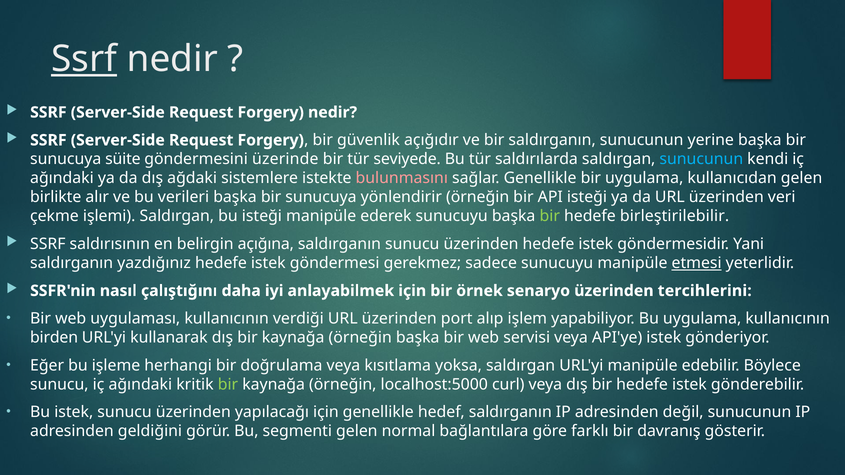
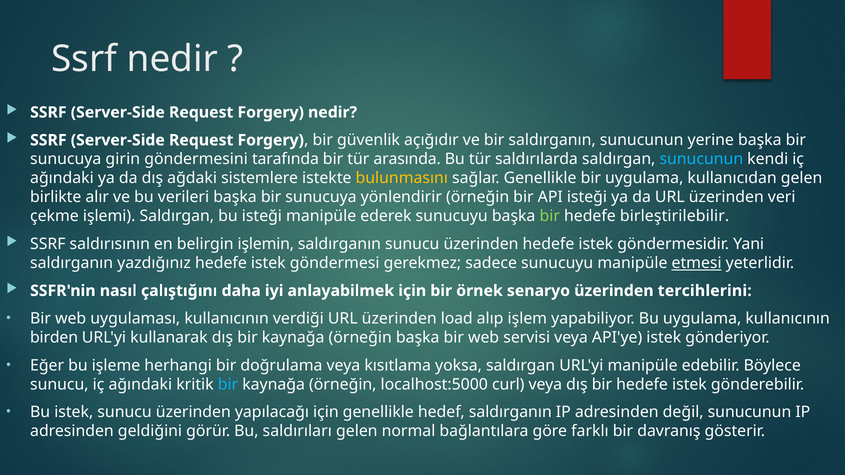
Ssrf at (84, 59) underline: present -> none
süite: süite -> girin
üzerinde: üzerinde -> tarafında
seviyede: seviyede -> arasında
bulunmasını colour: pink -> yellow
açığına: açığına -> işlemin
port: port -> load
bir at (228, 385) colour: light green -> light blue
segmenti: segmenti -> saldırıları
